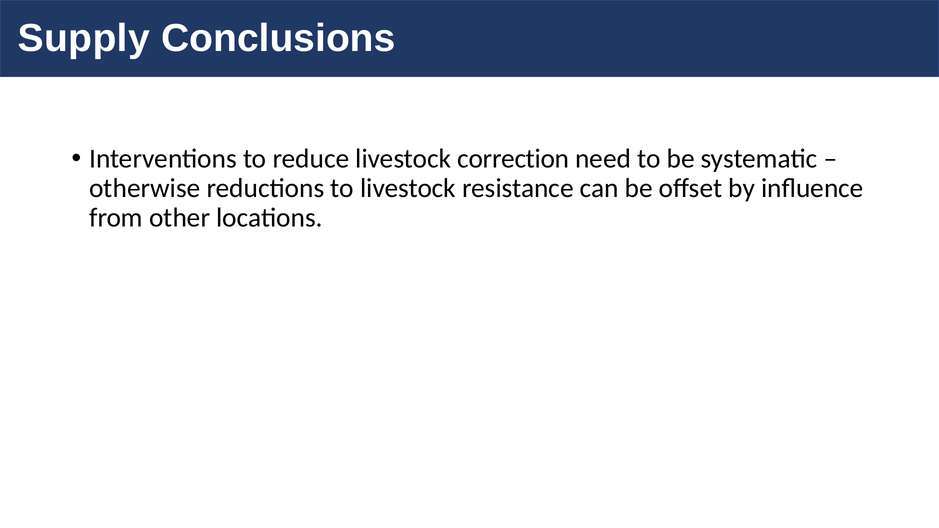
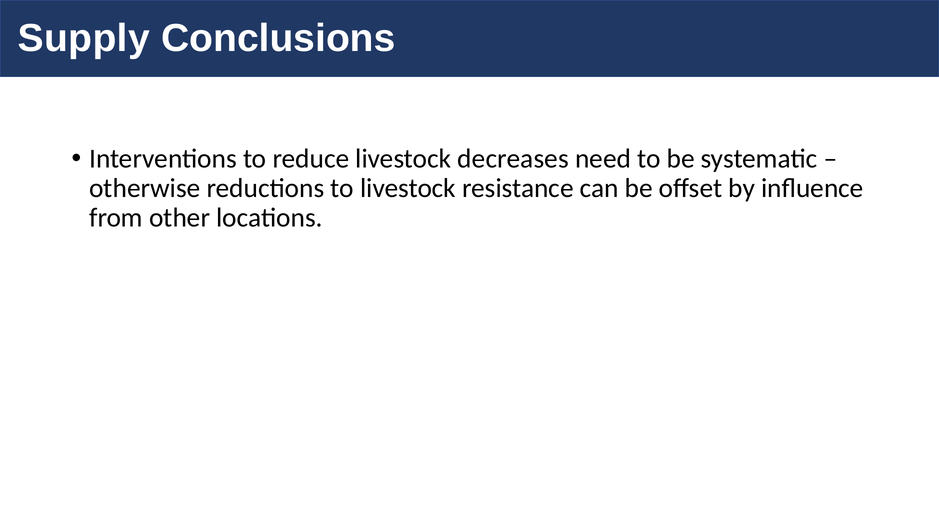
correction: correction -> decreases
